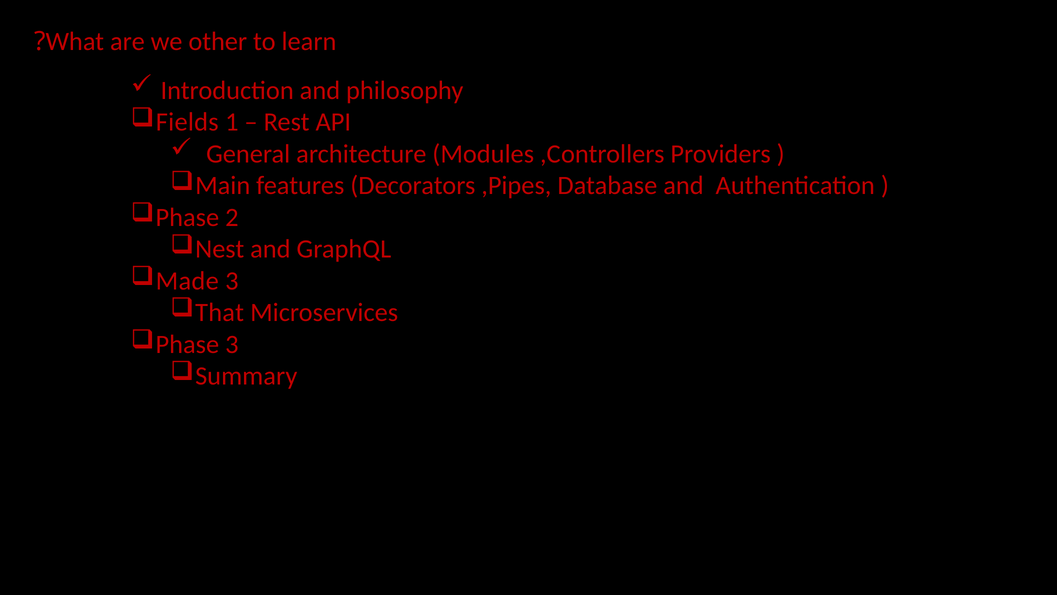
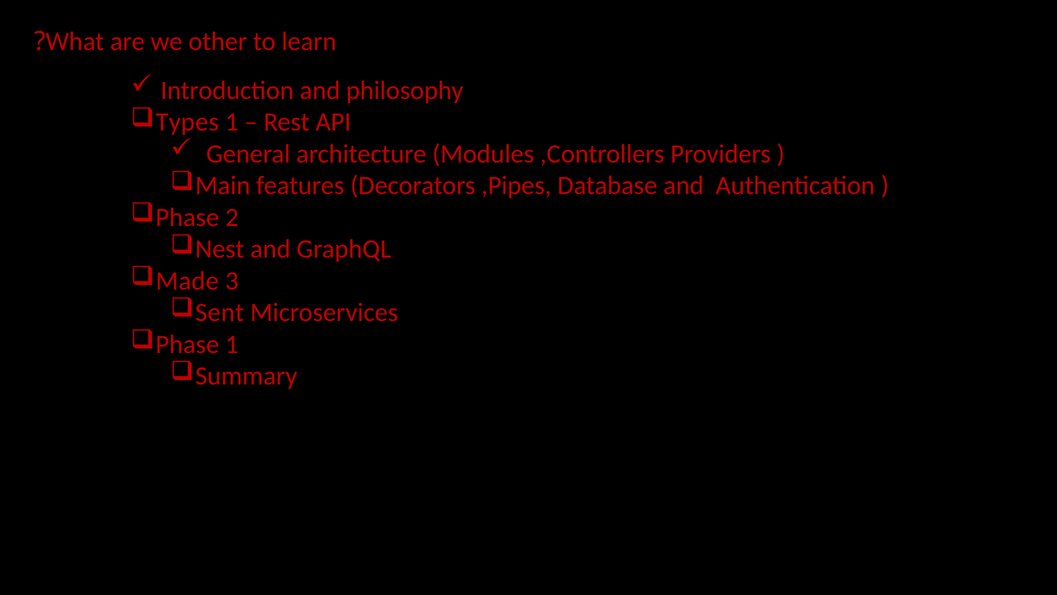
Fields: Fields -> Types
That: That -> Sent
Phase 3: 3 -> 1
